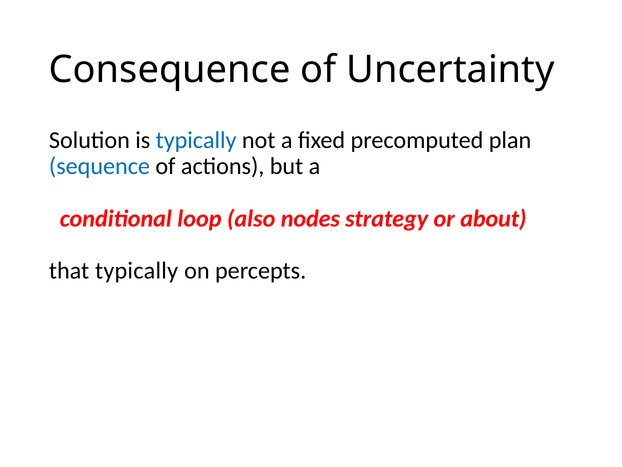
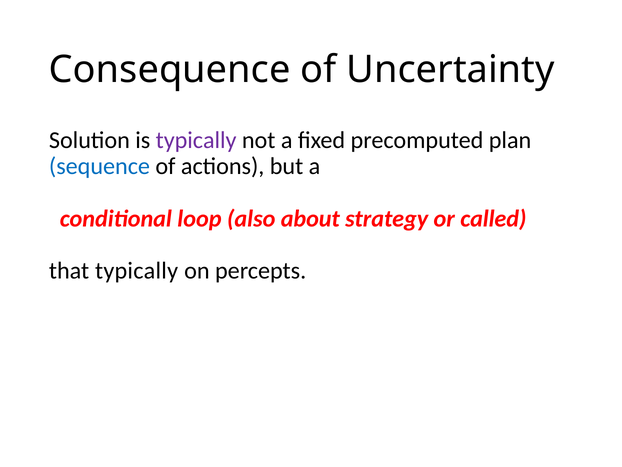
typically at (196, 140) colour: blue -> purple
nodes: nodes -> about
about: about -> called
